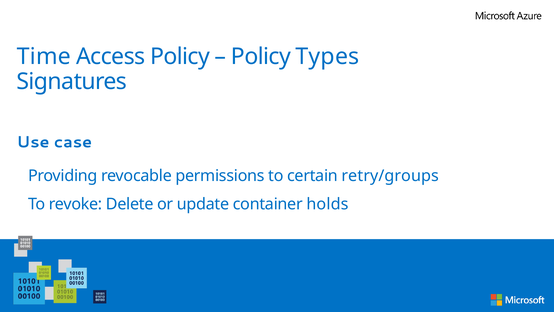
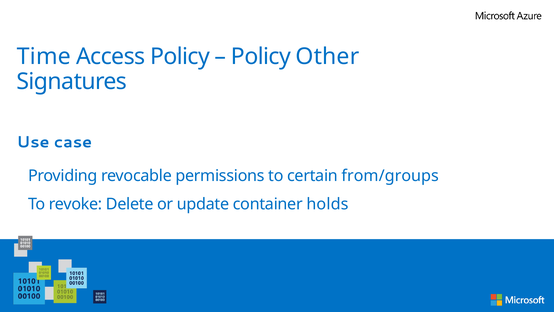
Types: Types -> Other
retry/groups: retry/groups -> from/groups
